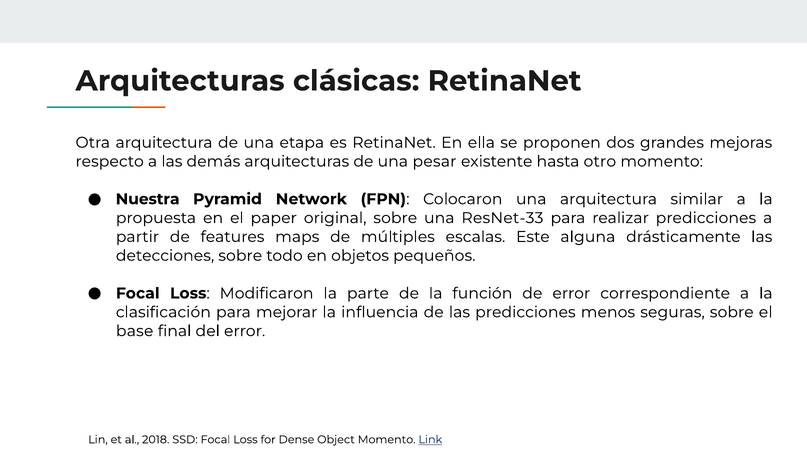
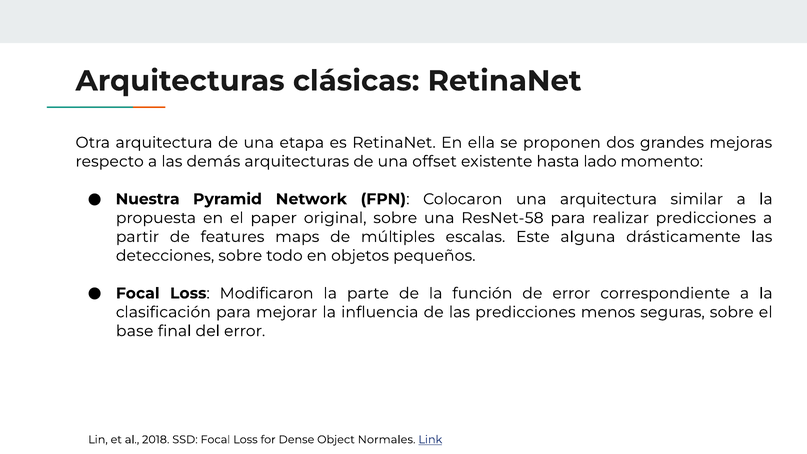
pesar: pesar -> offset
otro: otro -> lado
ResNet-33: ResNet-33 -> ResNet-58
Object Momento: Momento -> Normales
